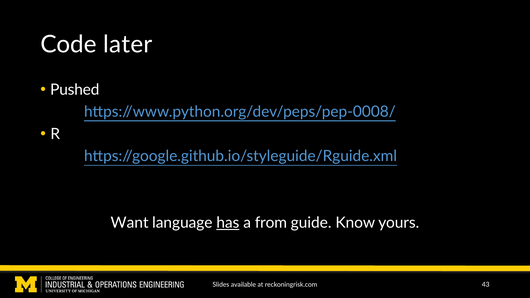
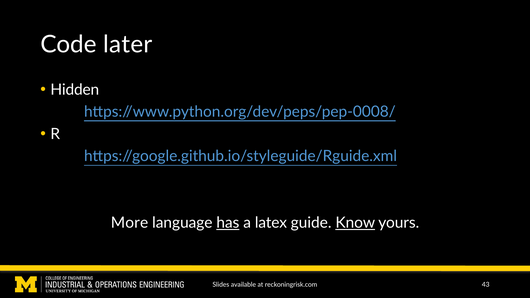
Pushed: Pushed -> Hidden
Want: Want -> More
from: from -> latex
Know underline: none -> present
